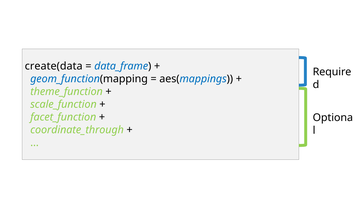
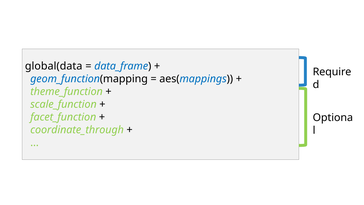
create(data: create(data -> global(data
